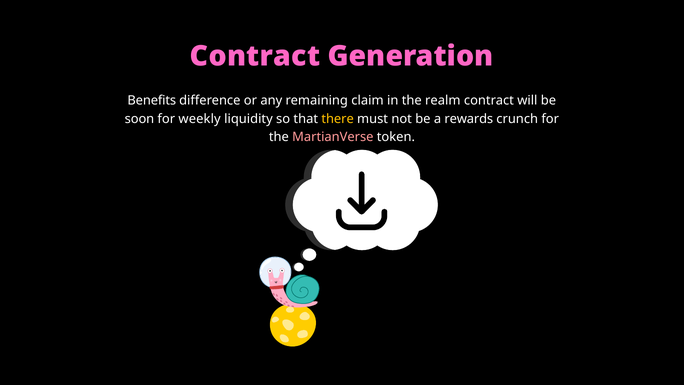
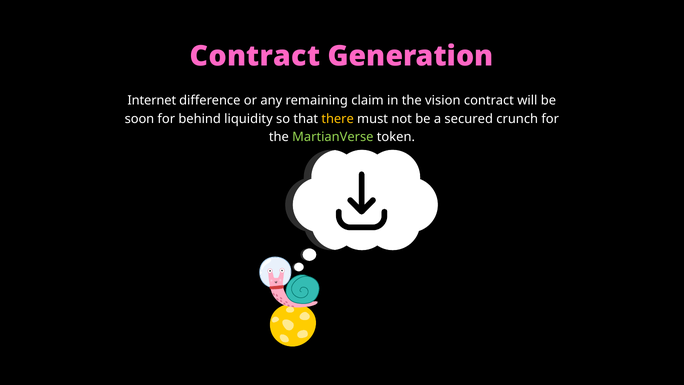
Benefits: Benefits -> Internet
realm: realm -> vision
weekly: weekly -> behind
rewards: rewards -> secured
MartianVerse colour: pink -> light green
